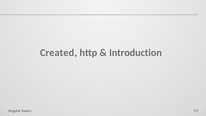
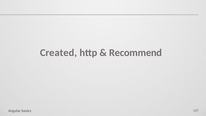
Introduction: Introduction -> Recommend
